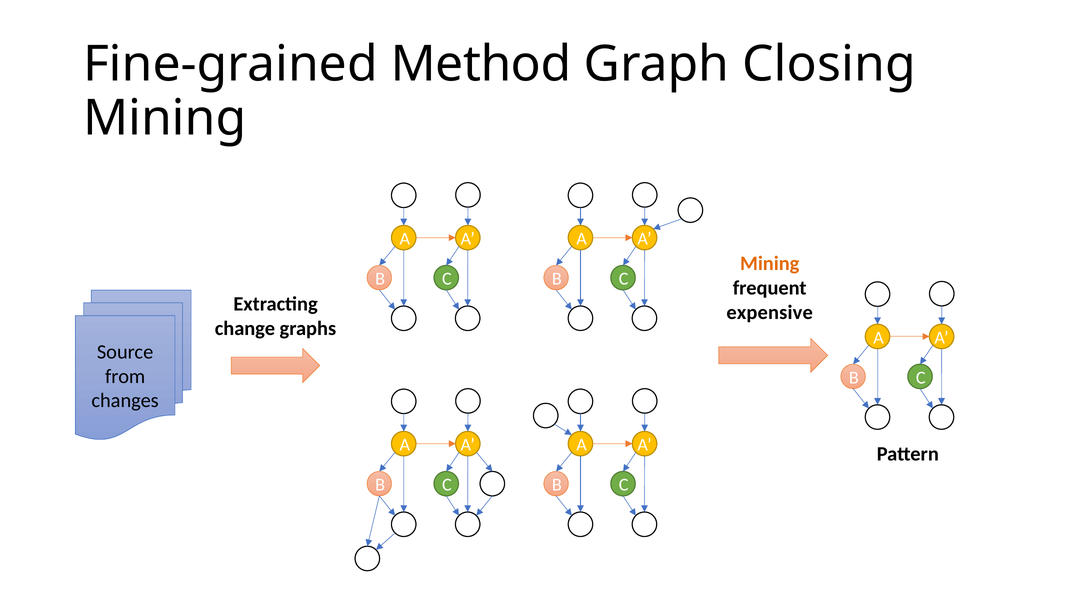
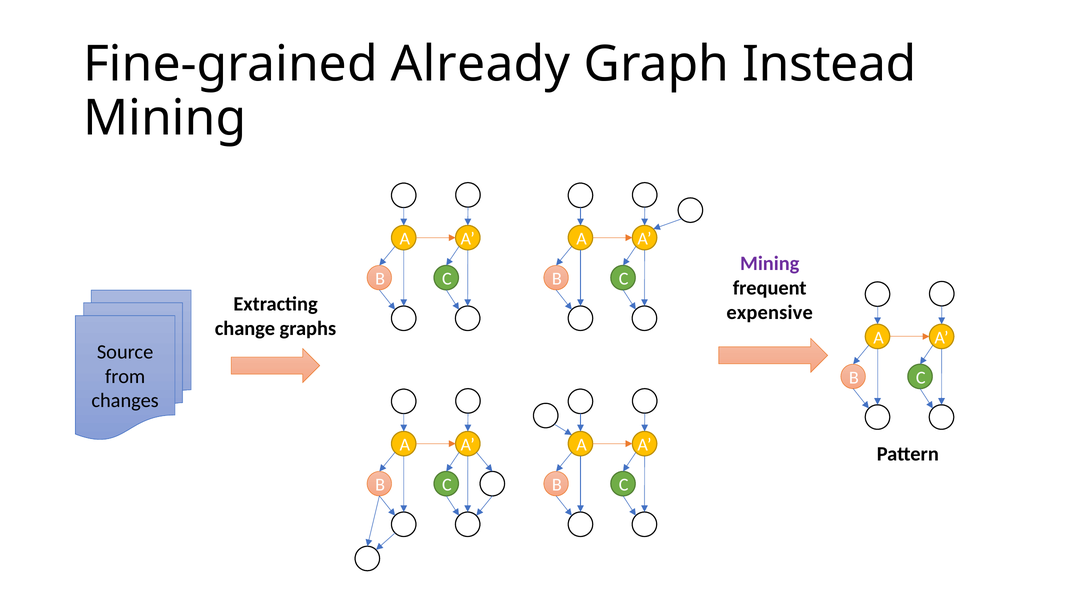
Method: Method -> Already
Closing: Closing -> Instead
Mining at (770, 264) colour: orange -> purple
